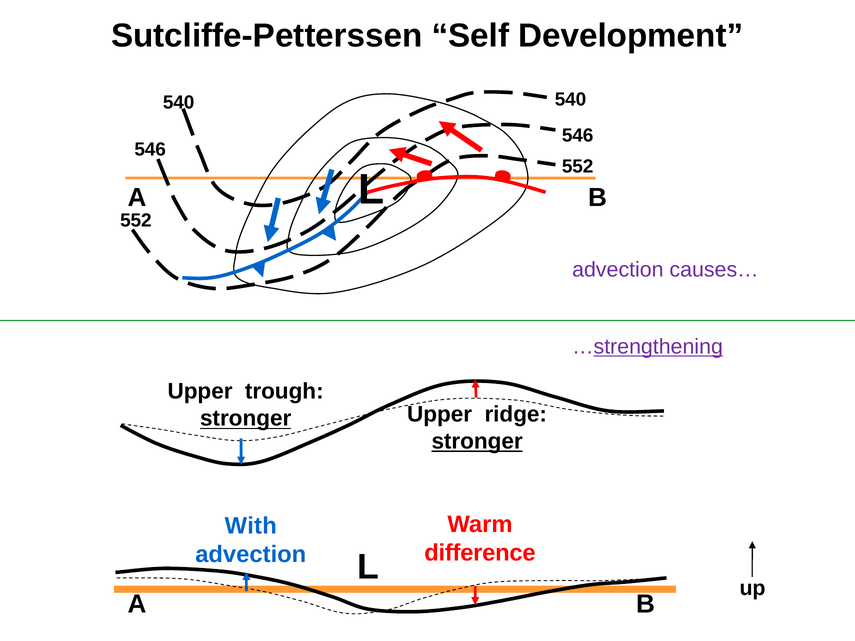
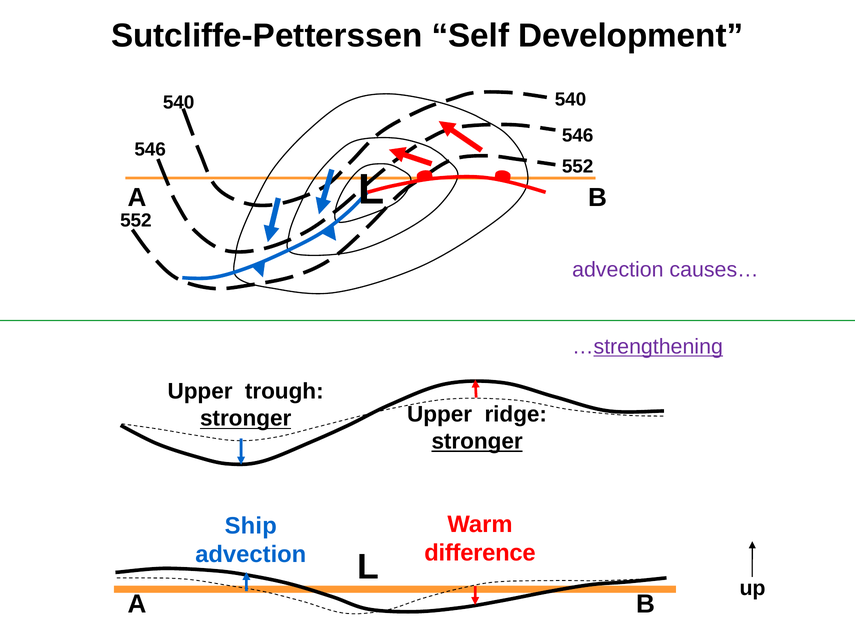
With: With -> Ship
